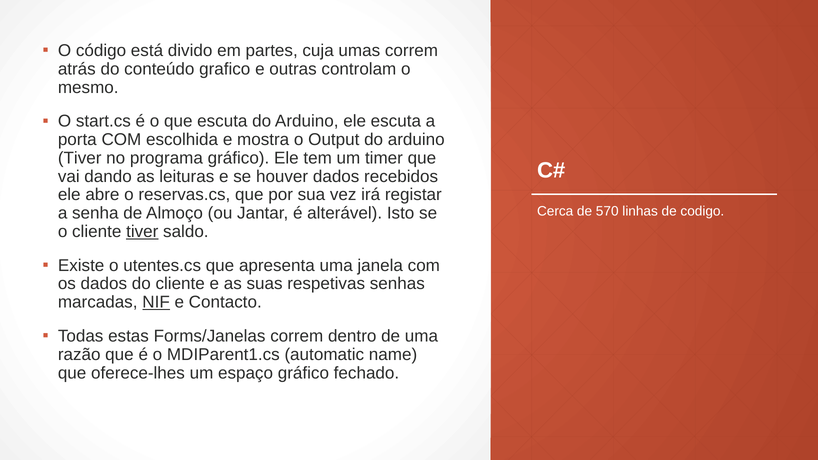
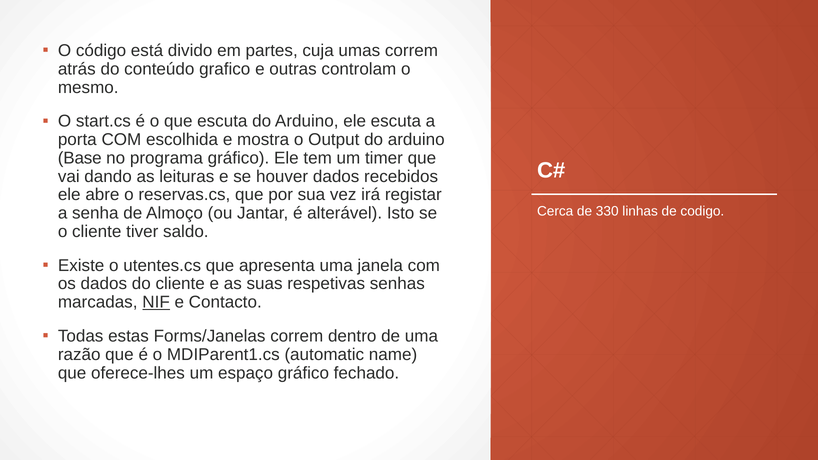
Tiver at (80, 158): Tiver -> Base
570: 570 -> 330
tiver at (142, 232) underline: present -> none
